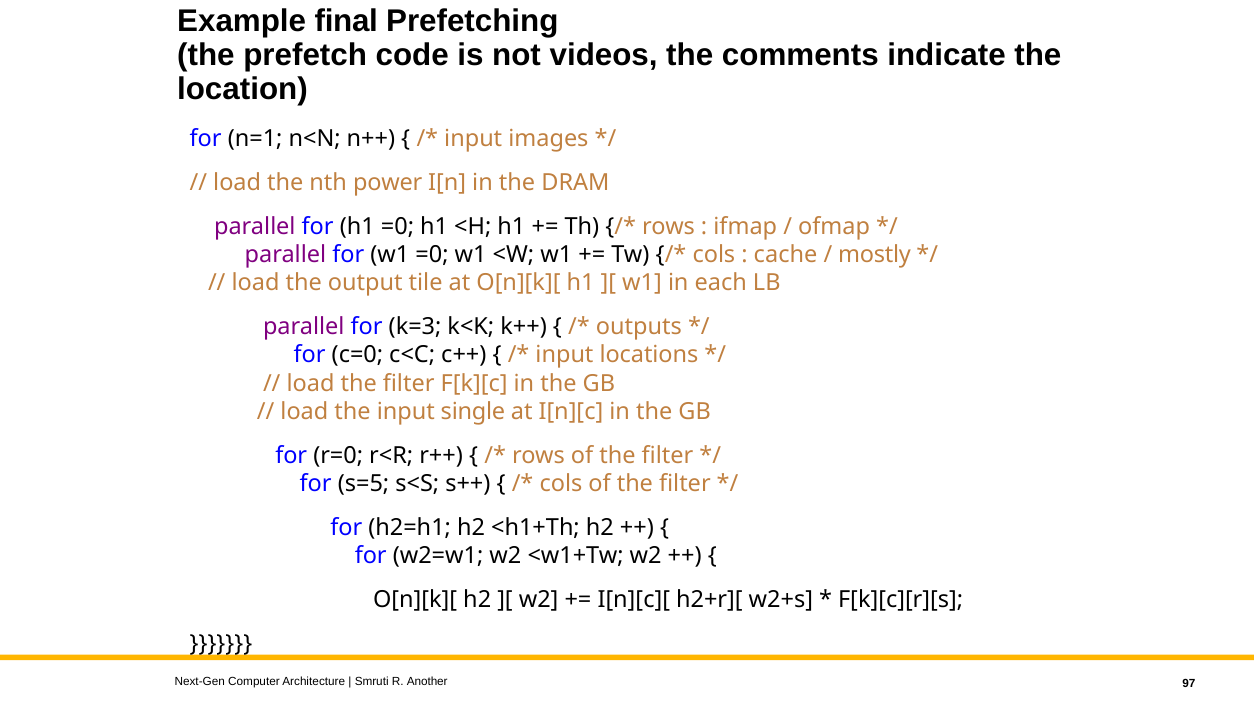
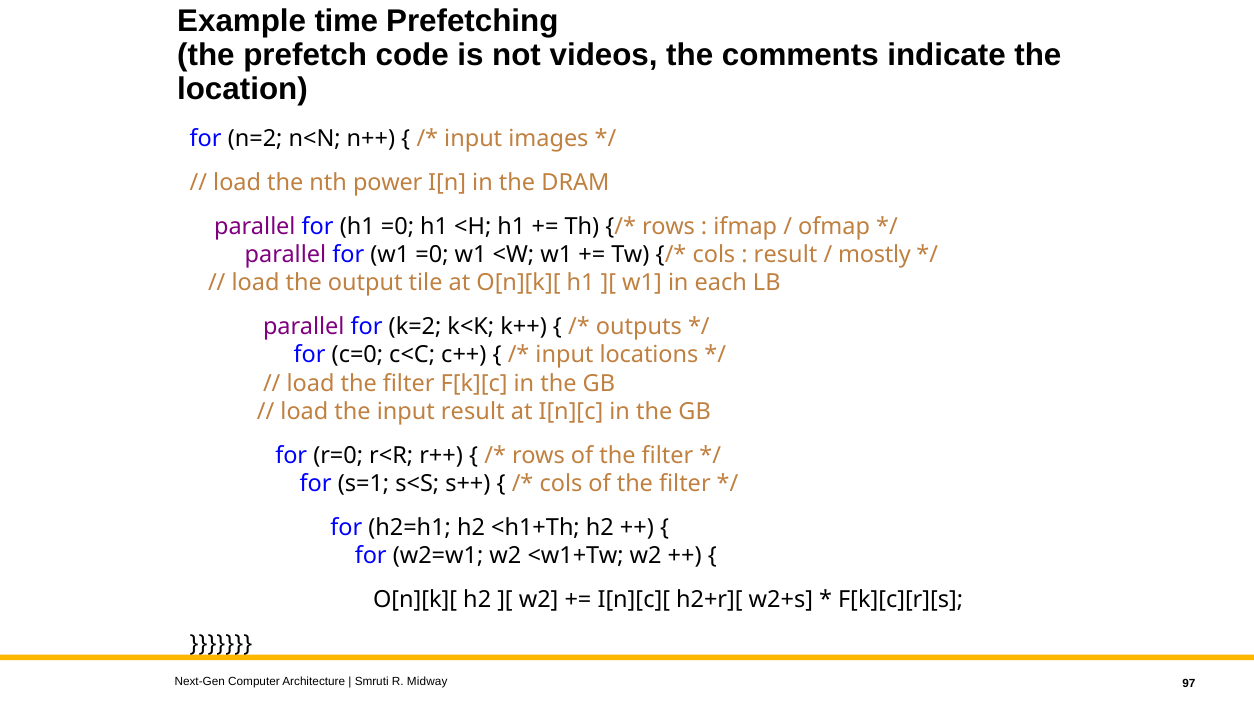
final: final -> time
n=1: n=1 -> n=2
cache at (786, 255): cache -> result
k=3: k=3 -> k=2
input single: single -> result
s=5: s=5 -> s=1
Another: Another -> Midway
